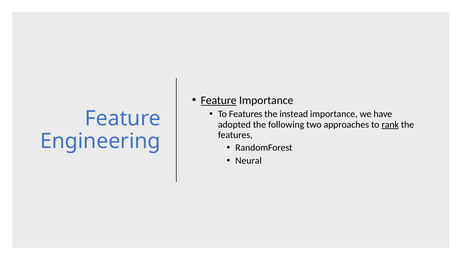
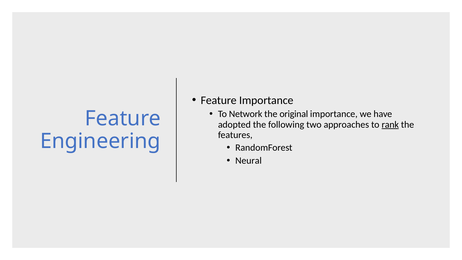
Feature at (219, 100) underline: present -> none
To Features: Features -> Network
instead: instead -> original
